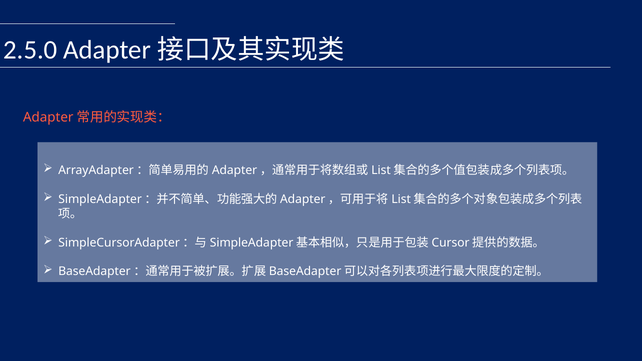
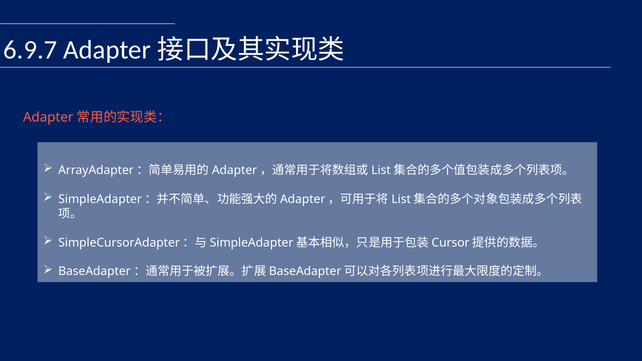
2.5.0: 2.5.0 -> 6.9.7
